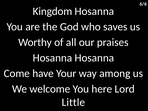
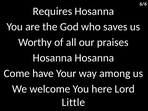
Kingdom: Kingdom -> Requires
